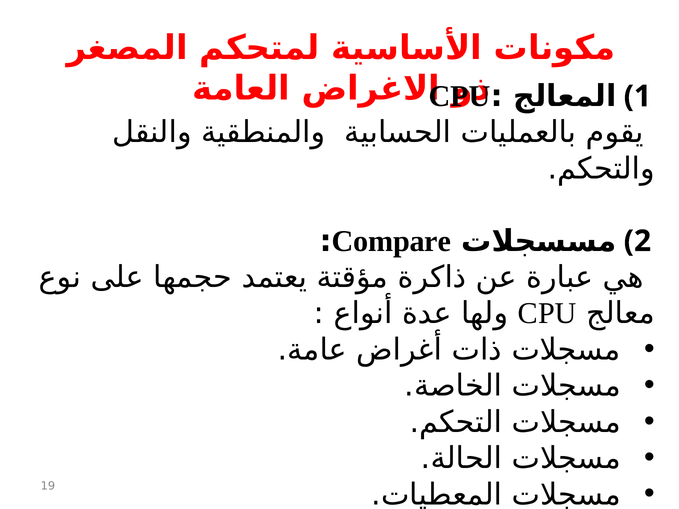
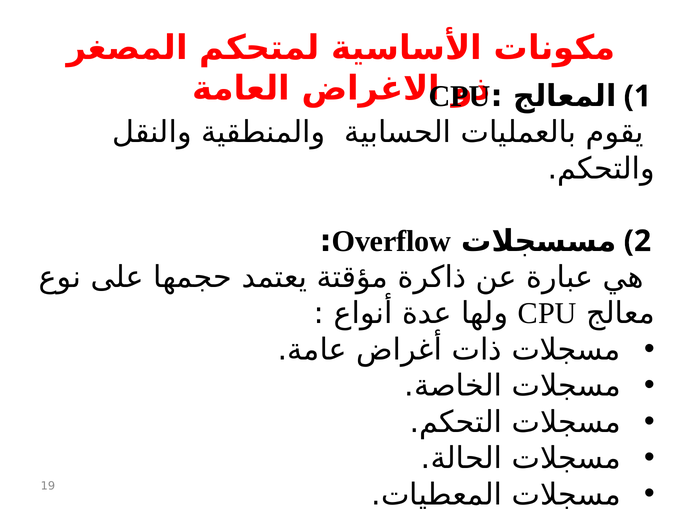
Compare: Compare -> Overflow
